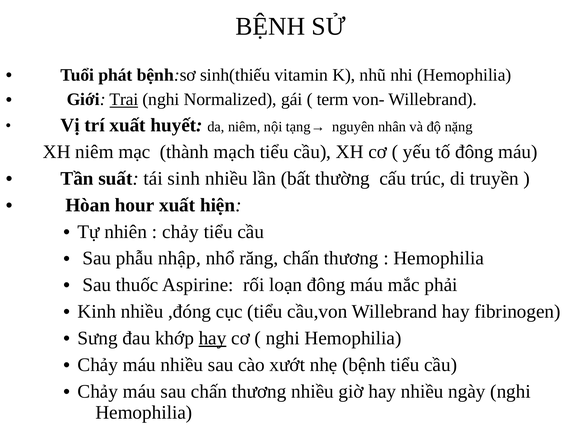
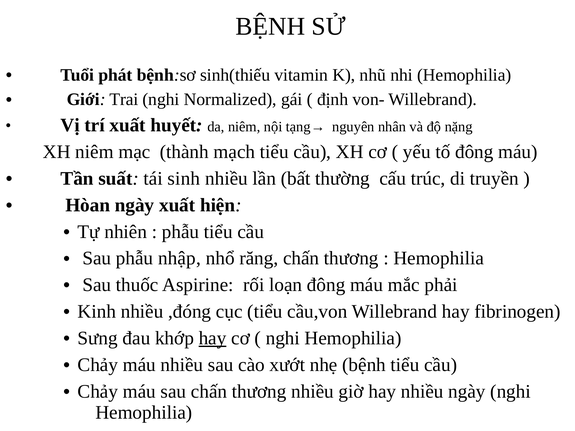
Trai underline: present -> none
term: term -> định
Hòan hour: hour -> ngày
chảy at (180, 232): chảy -> phẫu
